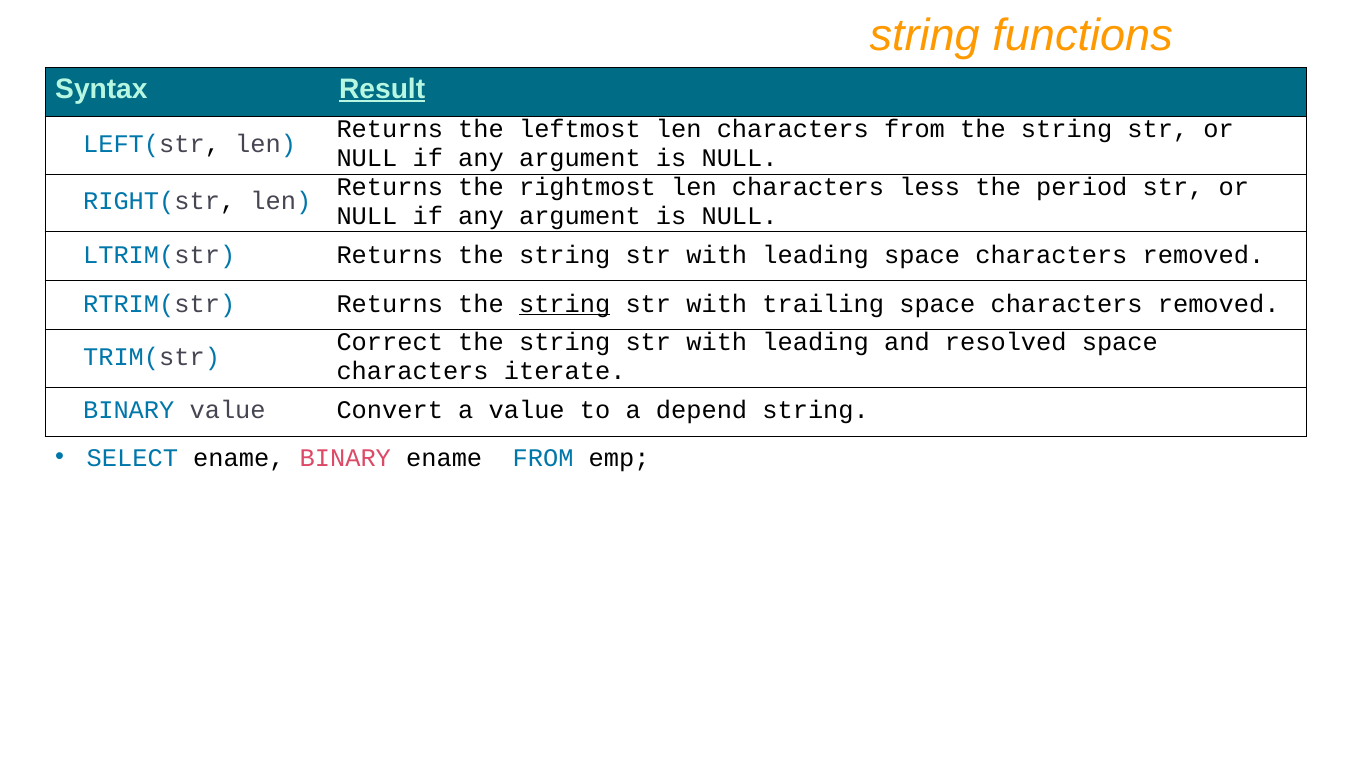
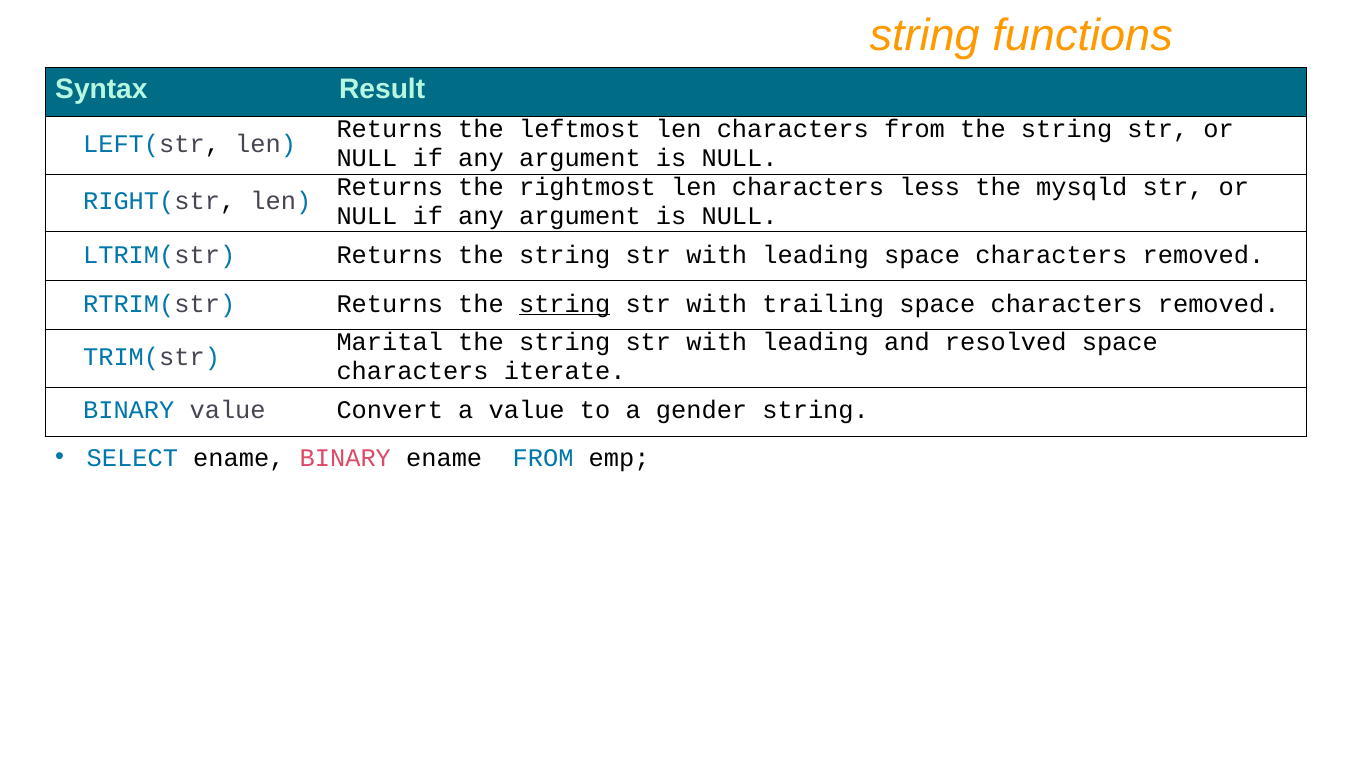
Result underline: present -> none
period: period -> mysqld
Correct: Correct -> Marital
depend: depend -> gender
